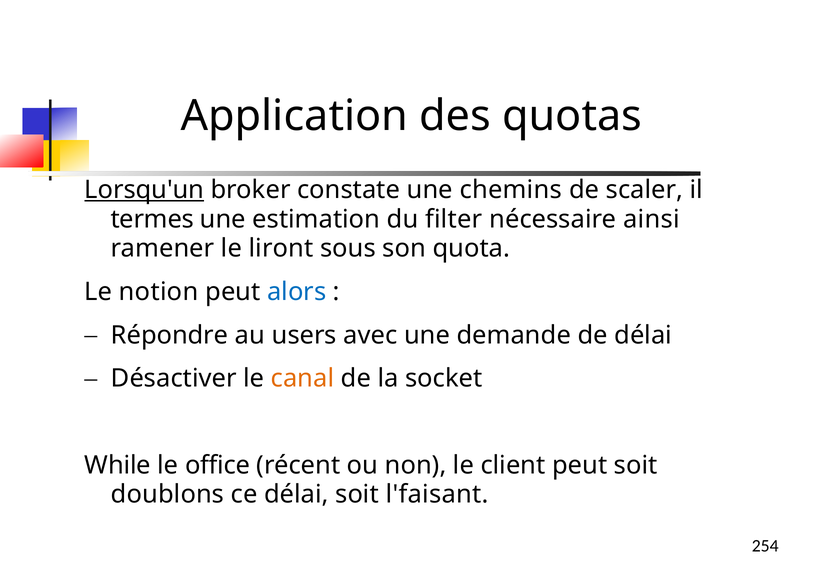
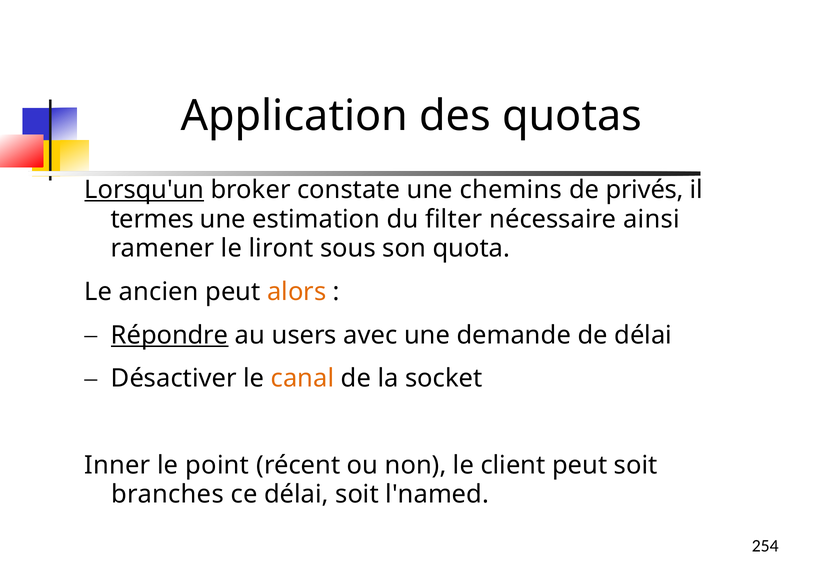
scaler: scaler -> privés
notion: notion -> ancien
alors colour: blue -> orange
Répondre underline: none -> present
While: While -> Inner
office: office -> point
doublons: doublons -> branches
l'faisant: l'faisant -> l'named
